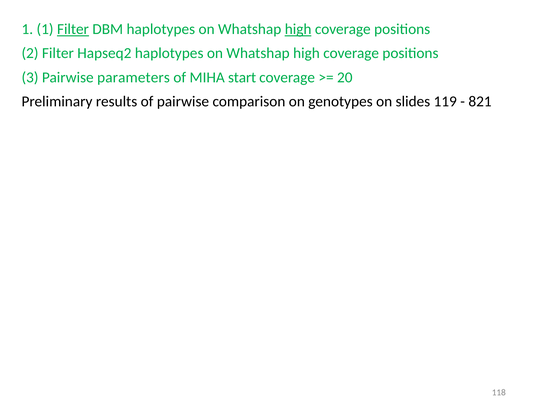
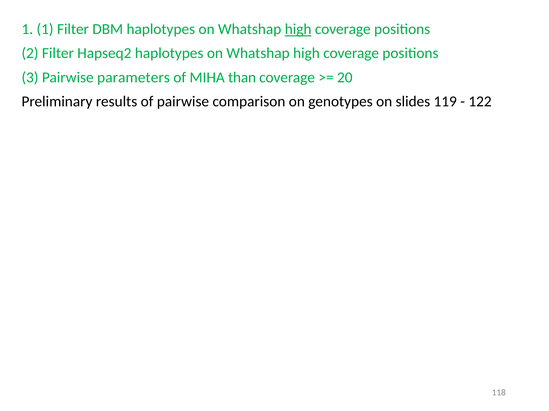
Filter at (73, 29) underline: present -> none
start: start -> than
821: 821 -> 122
